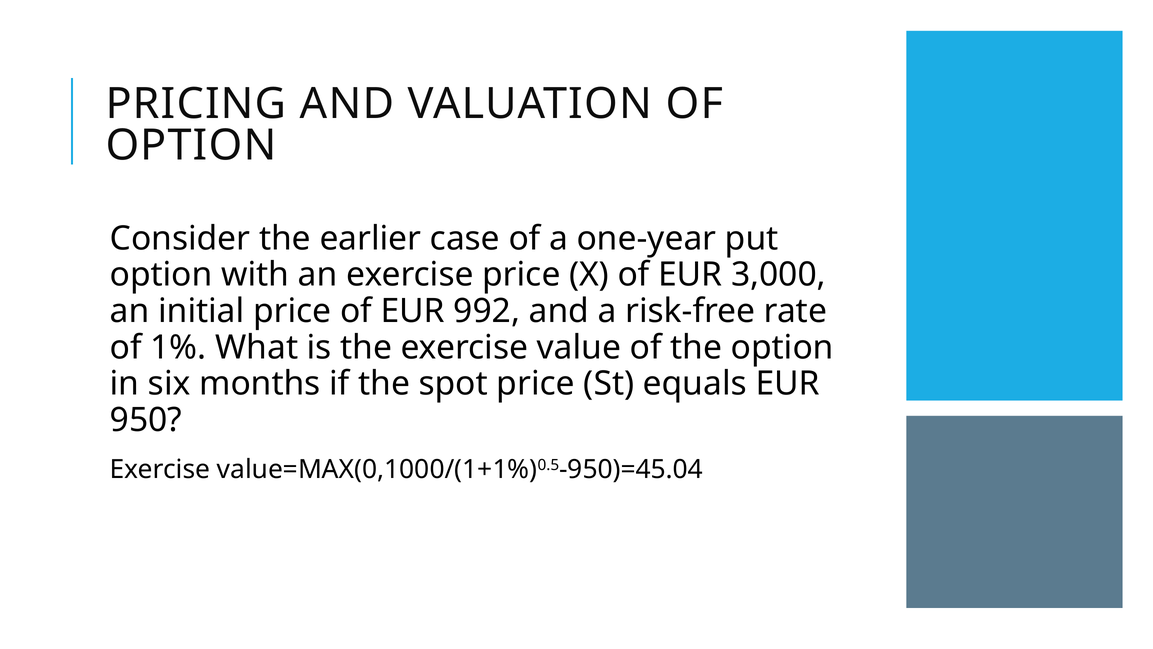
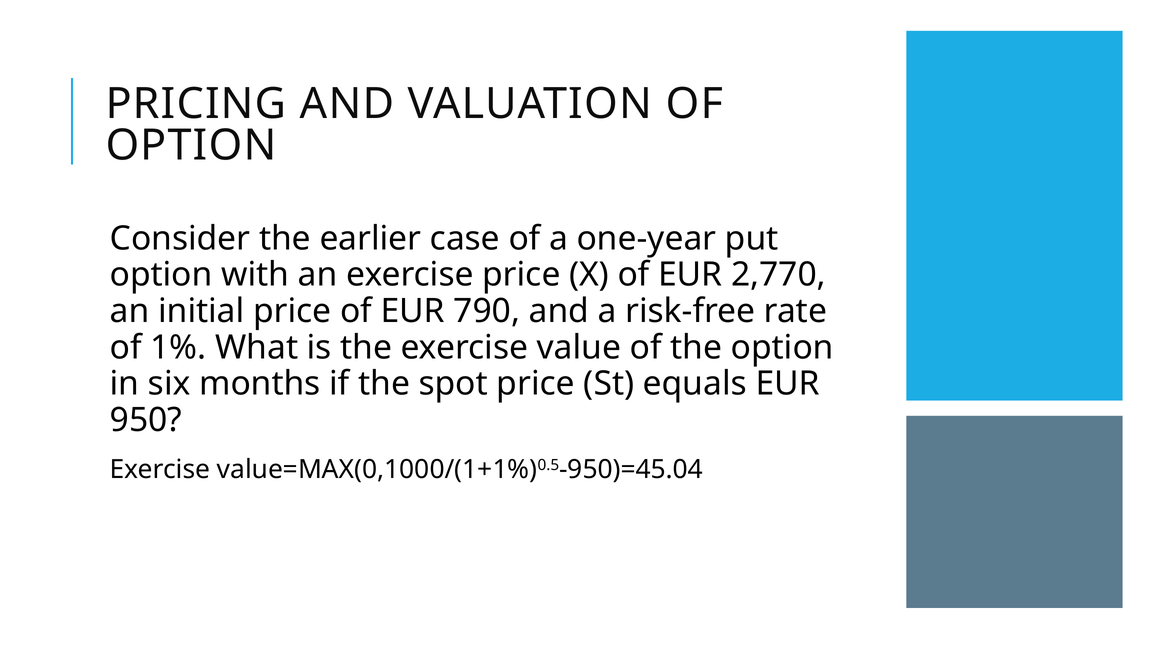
3,000: 3,000 -> 2,770
992: 992 -> 790
